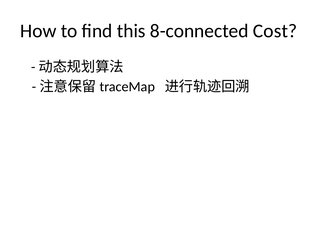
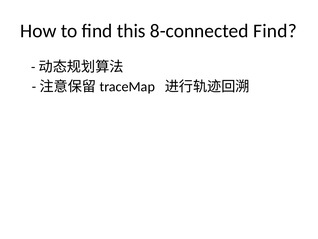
8-connected Cost: Cost -> Find
